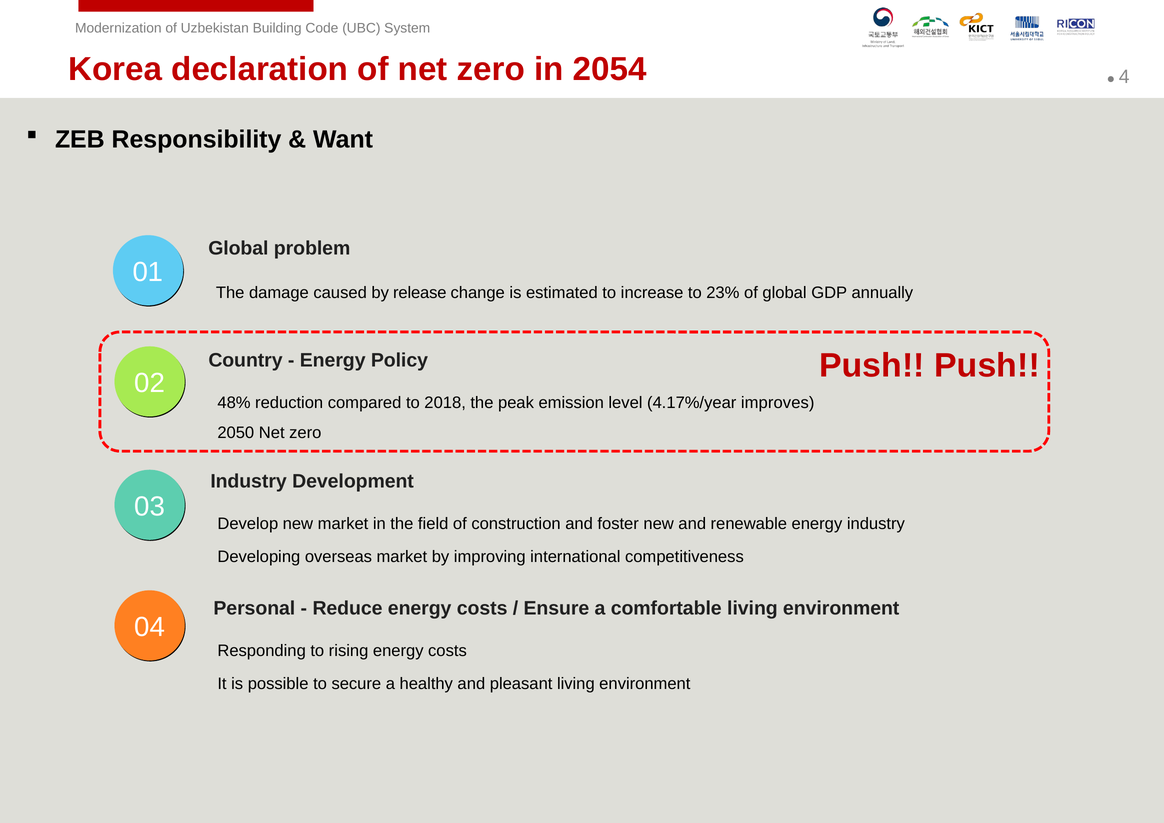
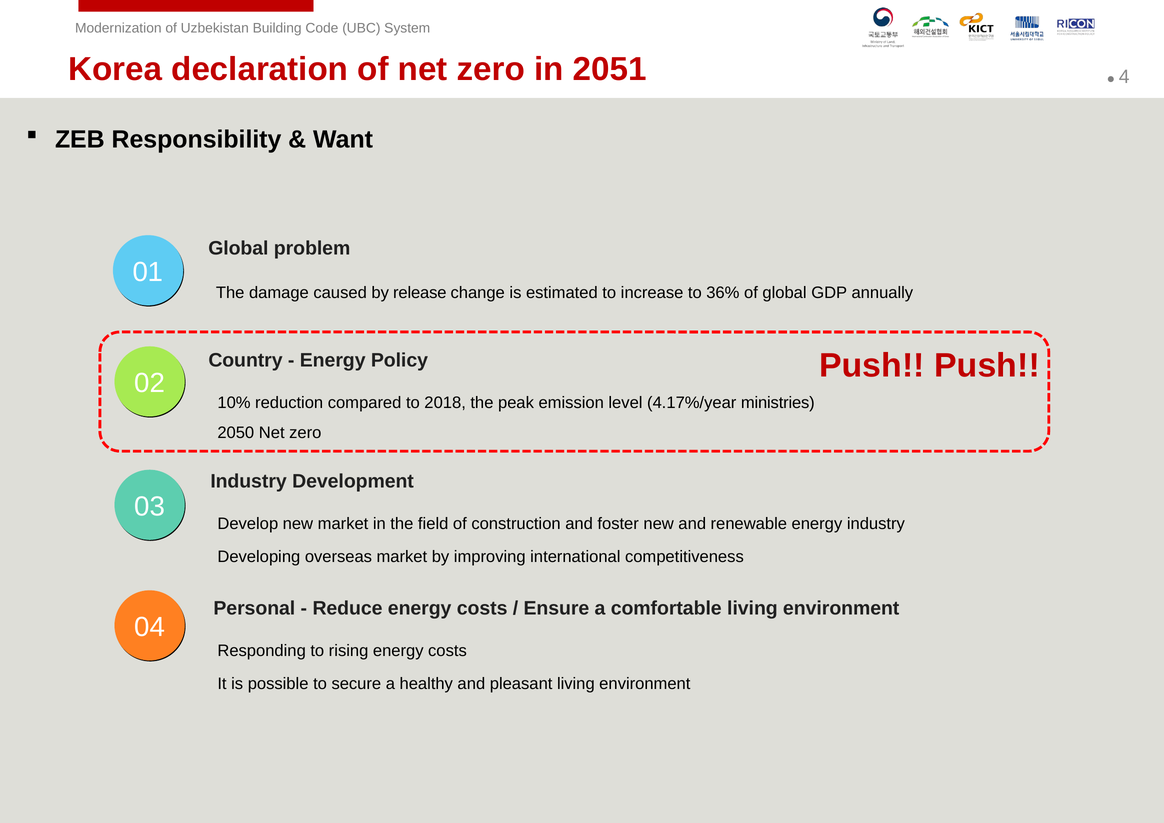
2054: 2054 -> 2051
23%: 23% -> 36%
48%: 48% -> 10%
improves: improves -> ministries
